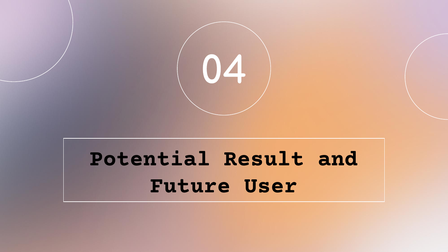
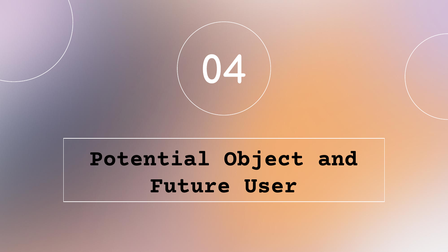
Result: Result -> Object
